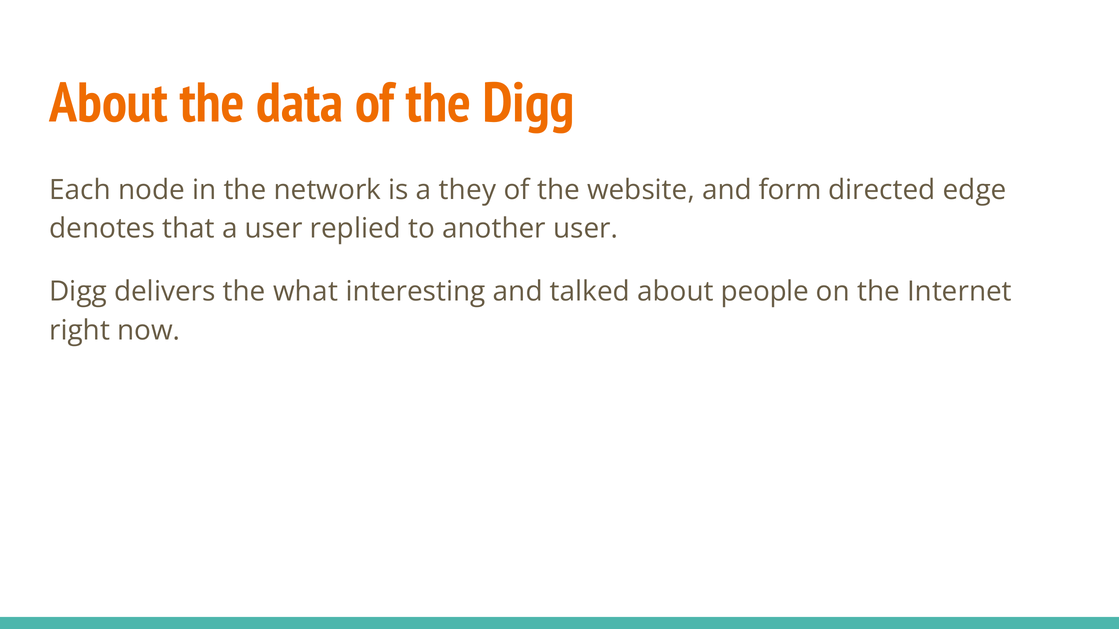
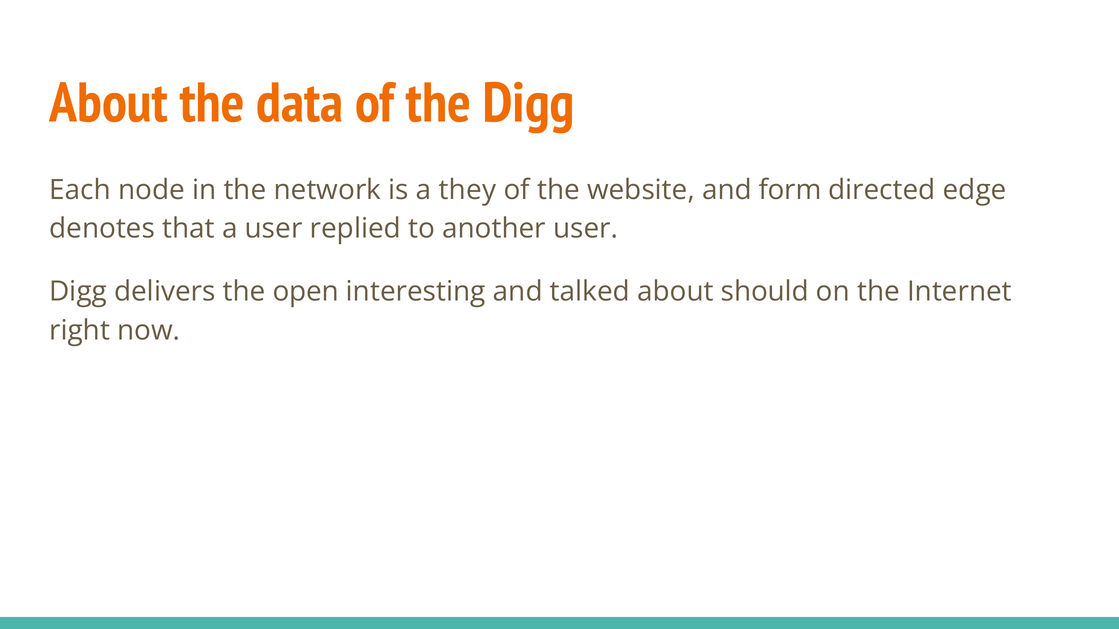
what: what -> open
people: people -> should
